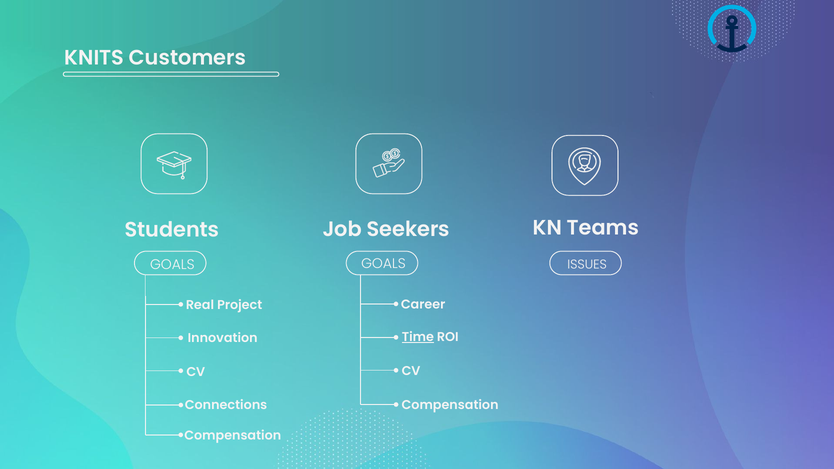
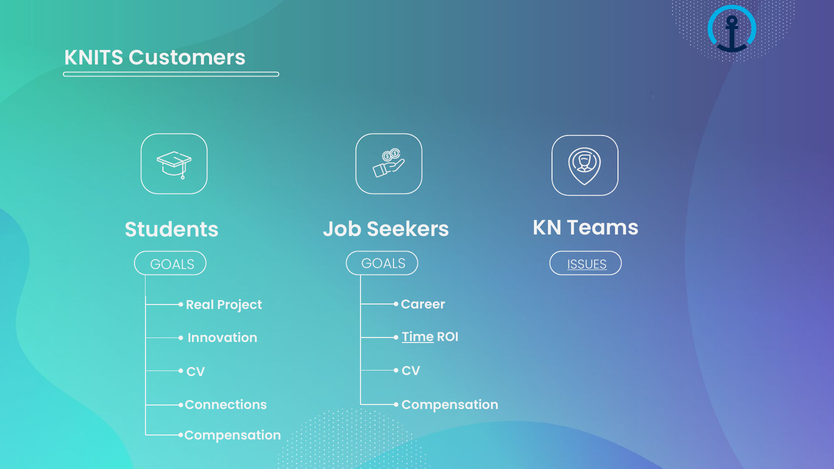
ISSUES underline: none -> present
